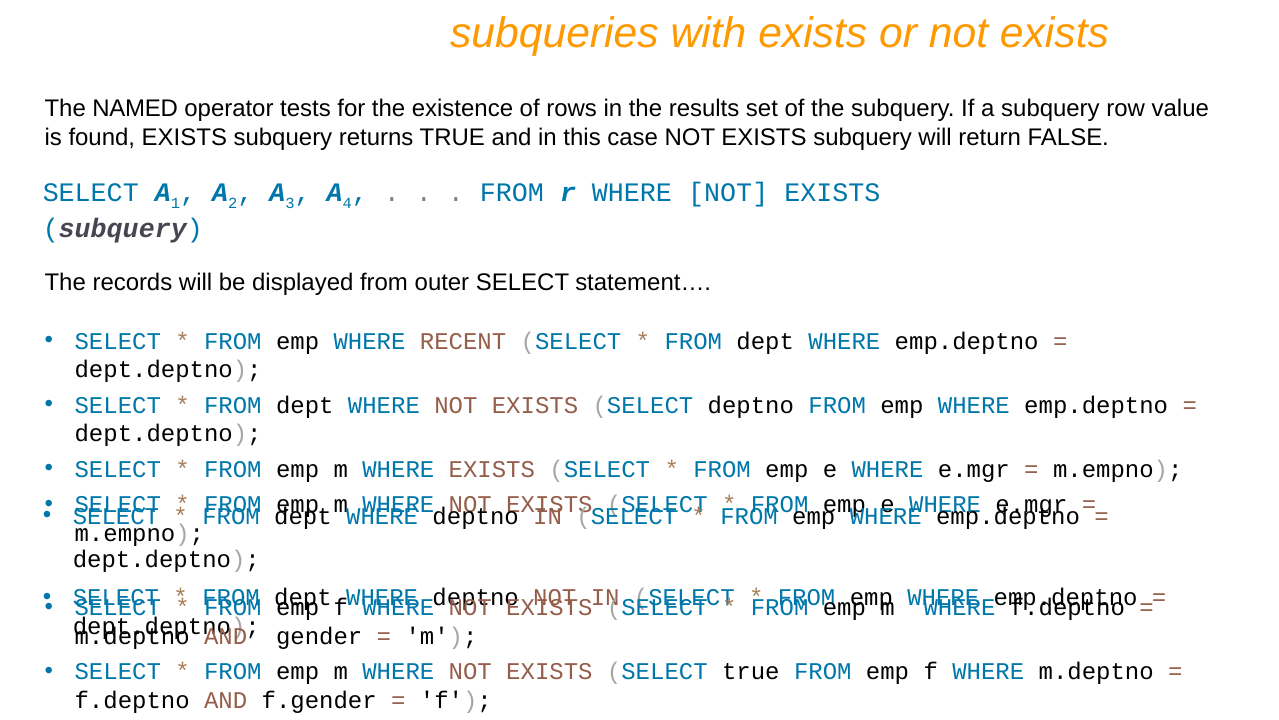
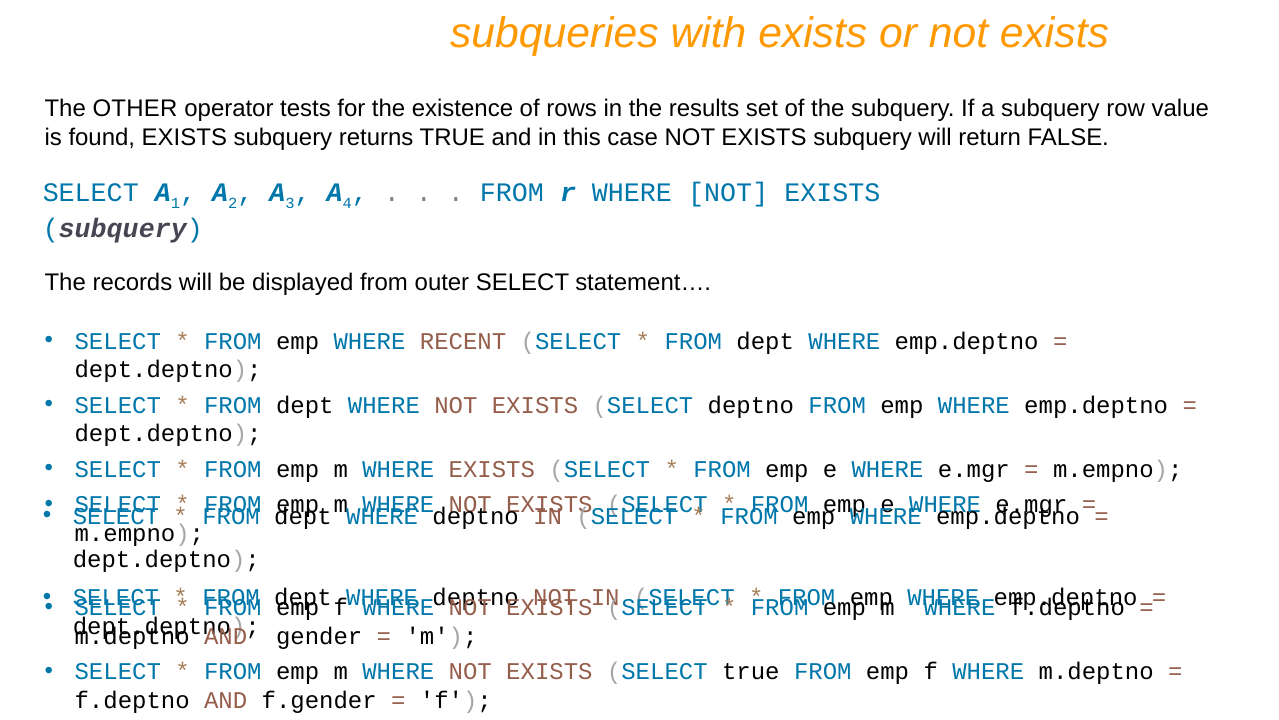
NAMED: NAMED -> OTHER
